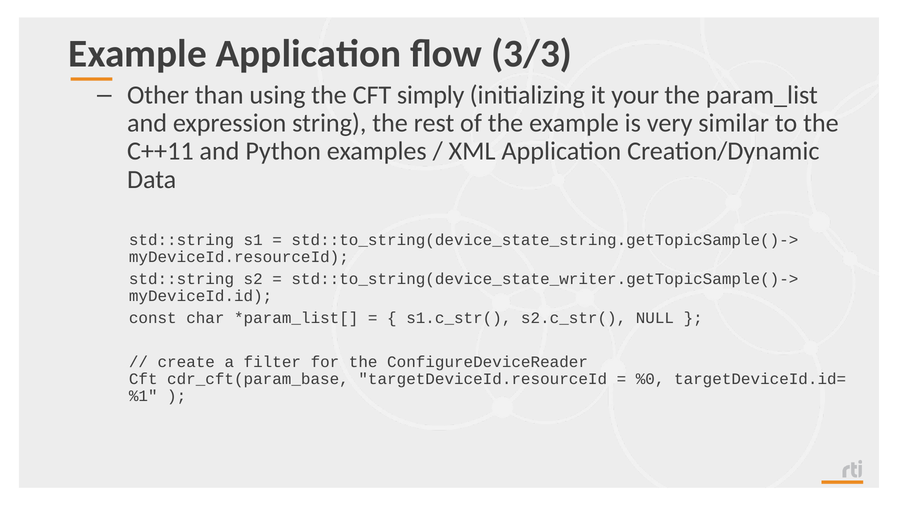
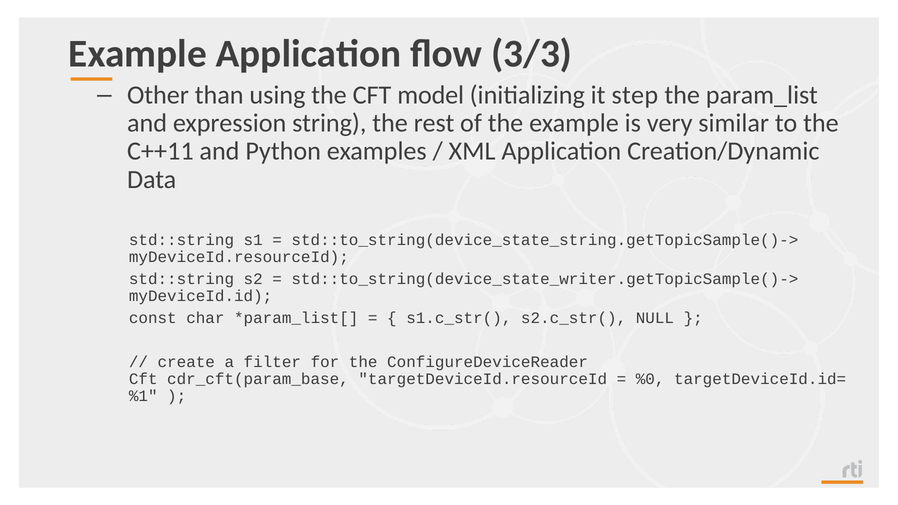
simply: simply -> model
your: your -> step
